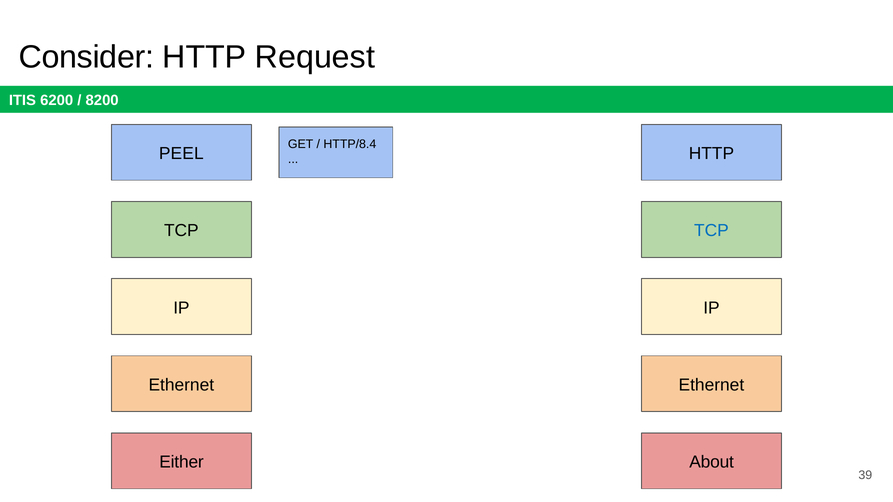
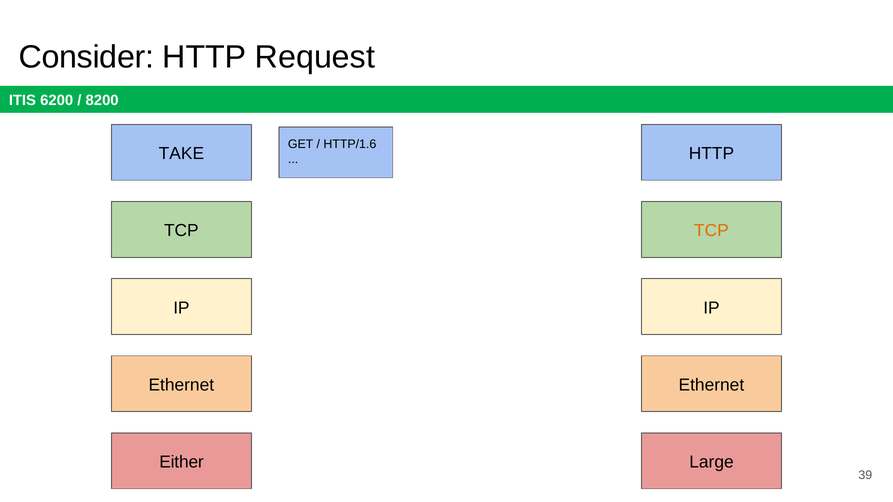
HTTP/8.4: HTTP/8.4 -> HTTP/1.6
PEEL: PEEL -> TAKE
TCP at (711, 231) colour: blue -> orange
About: About -> Large
